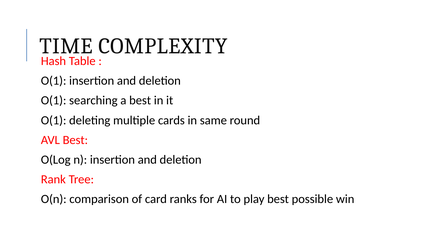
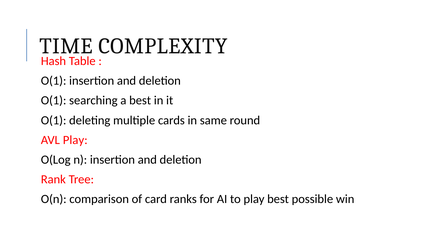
AVL Best: Best -> Play
